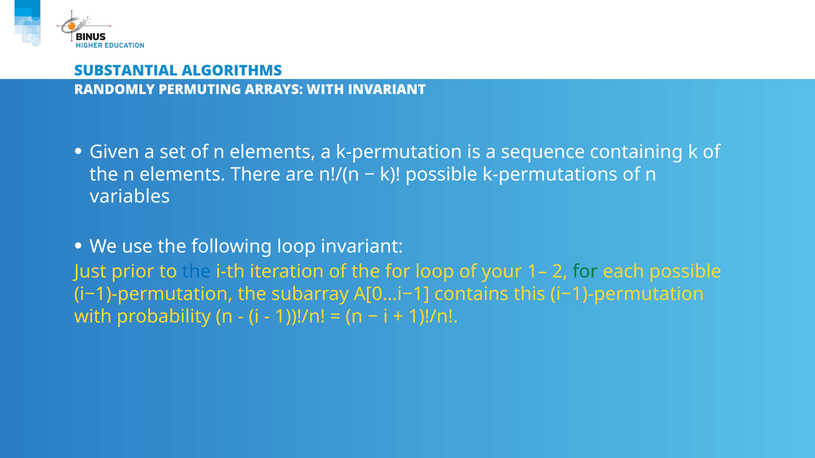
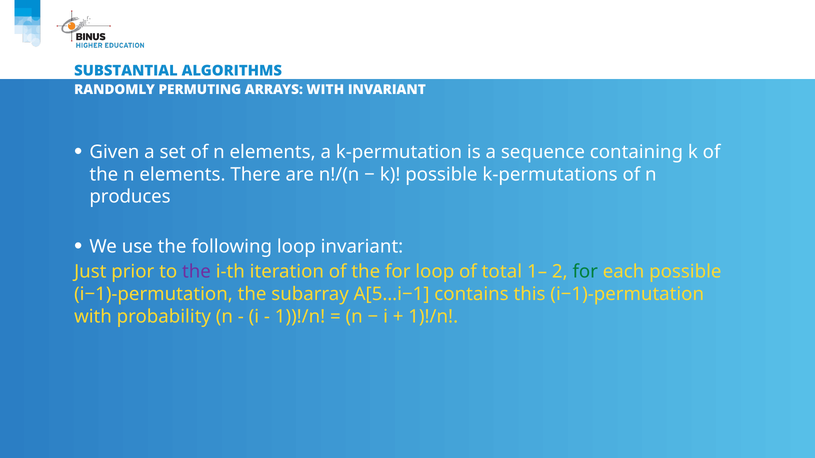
variables: variables -> produces
the at (196, 272) colour: blue -> purple
your: your -> total
A[0…i−1: A[0…i−1 -> A[5…i−1
